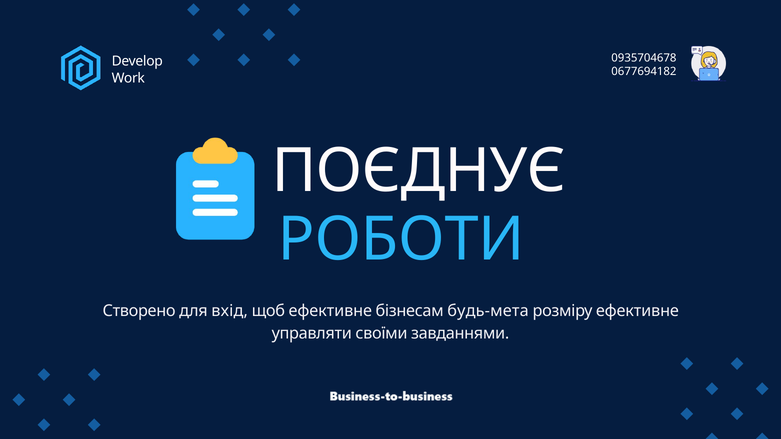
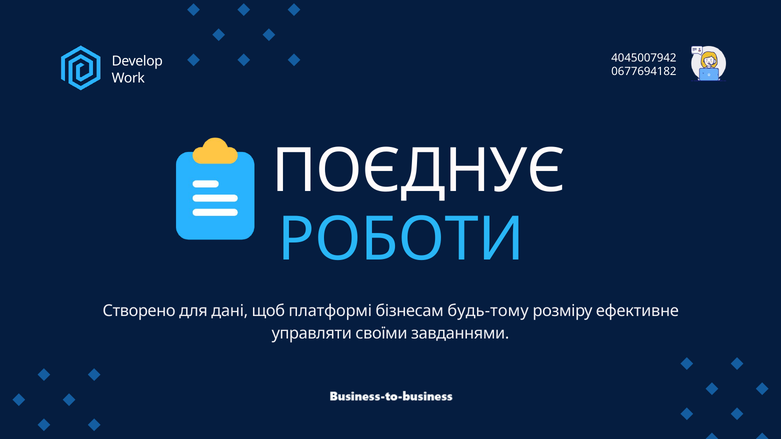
0935704678: 0935704678 -> 4045007942
вхід: вхід -> дані
щоб ефективне: ефективне -> платформі
будь-мета: будь-мета -> будь-тому
